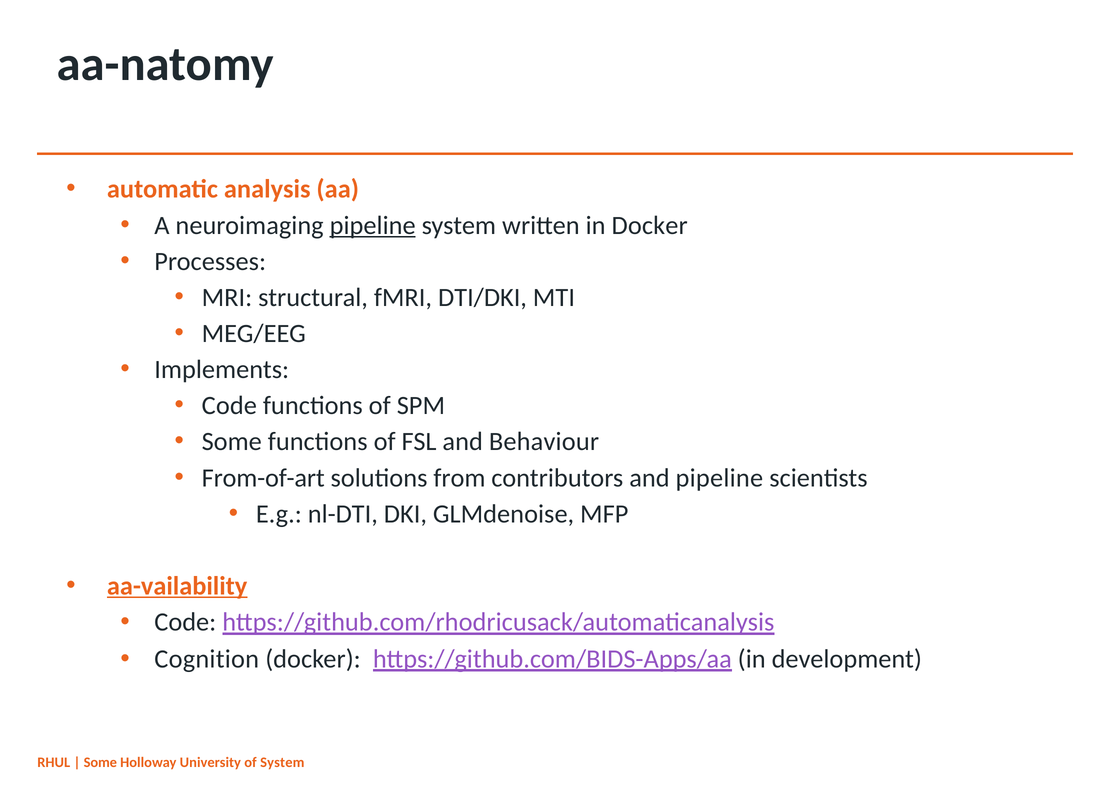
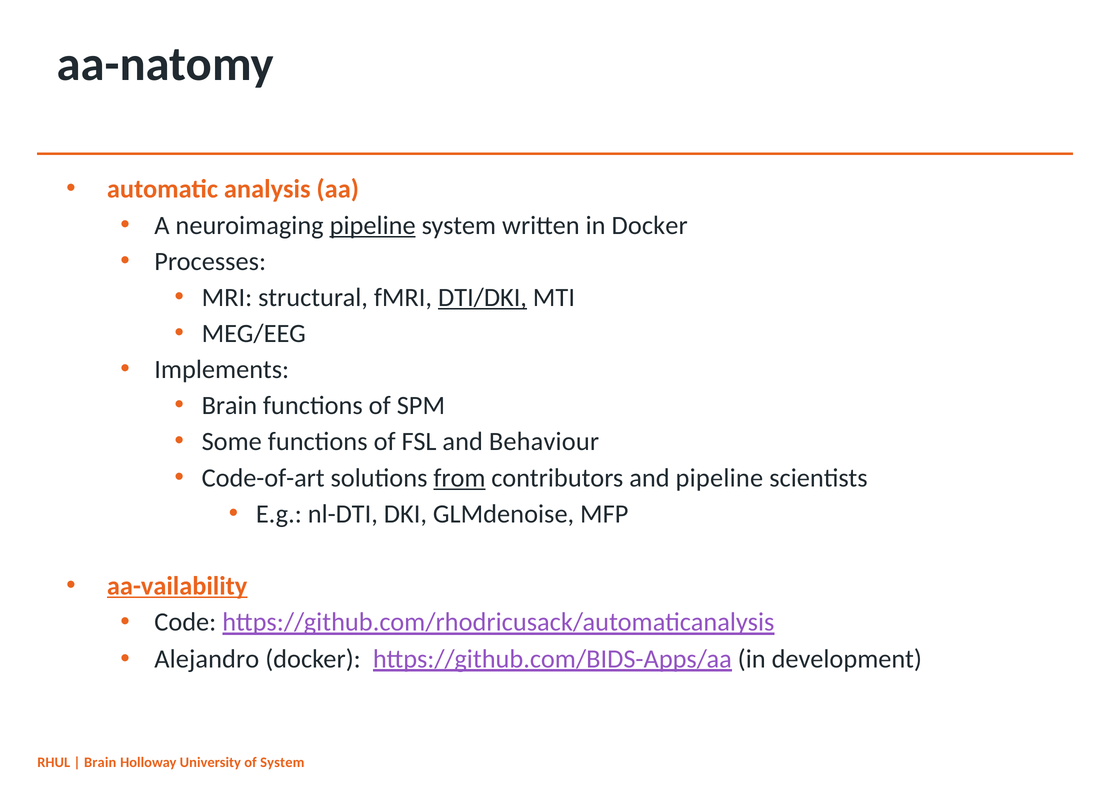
DTI/DKI underline: none -> present
Code at (229, 406): Code -> Brain
From-of-art: From-of-art -> Code-of-art
from underline: none -> present
Cognition: Cognition -> Alejandro
Some at (100, 762): Some -> Brain
